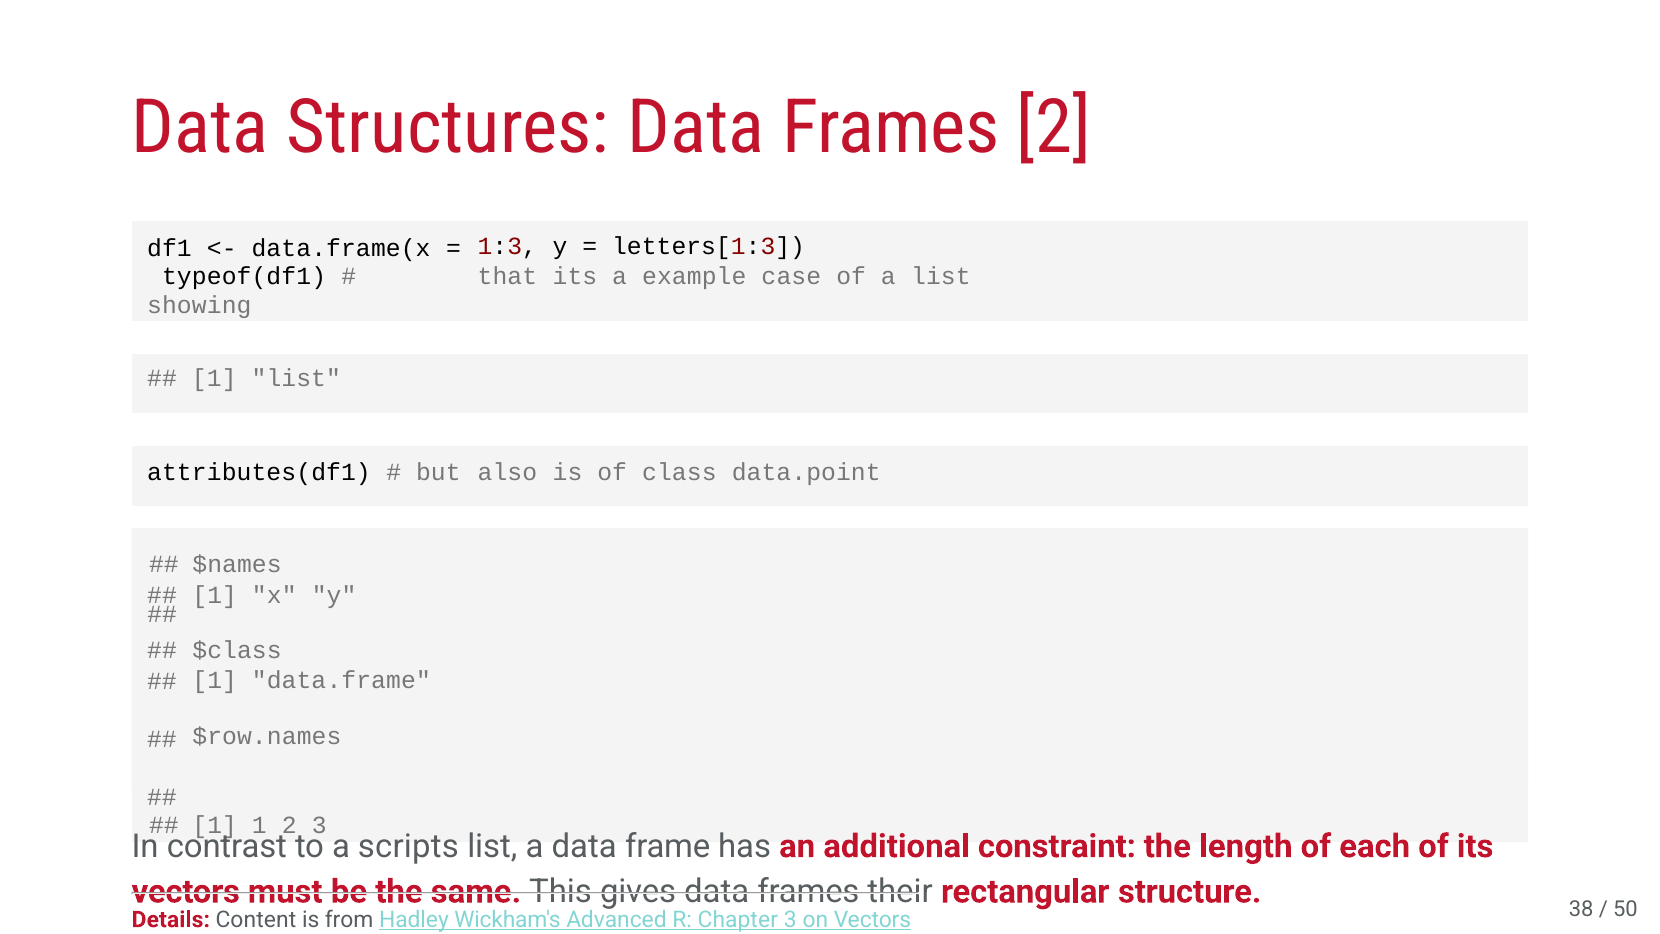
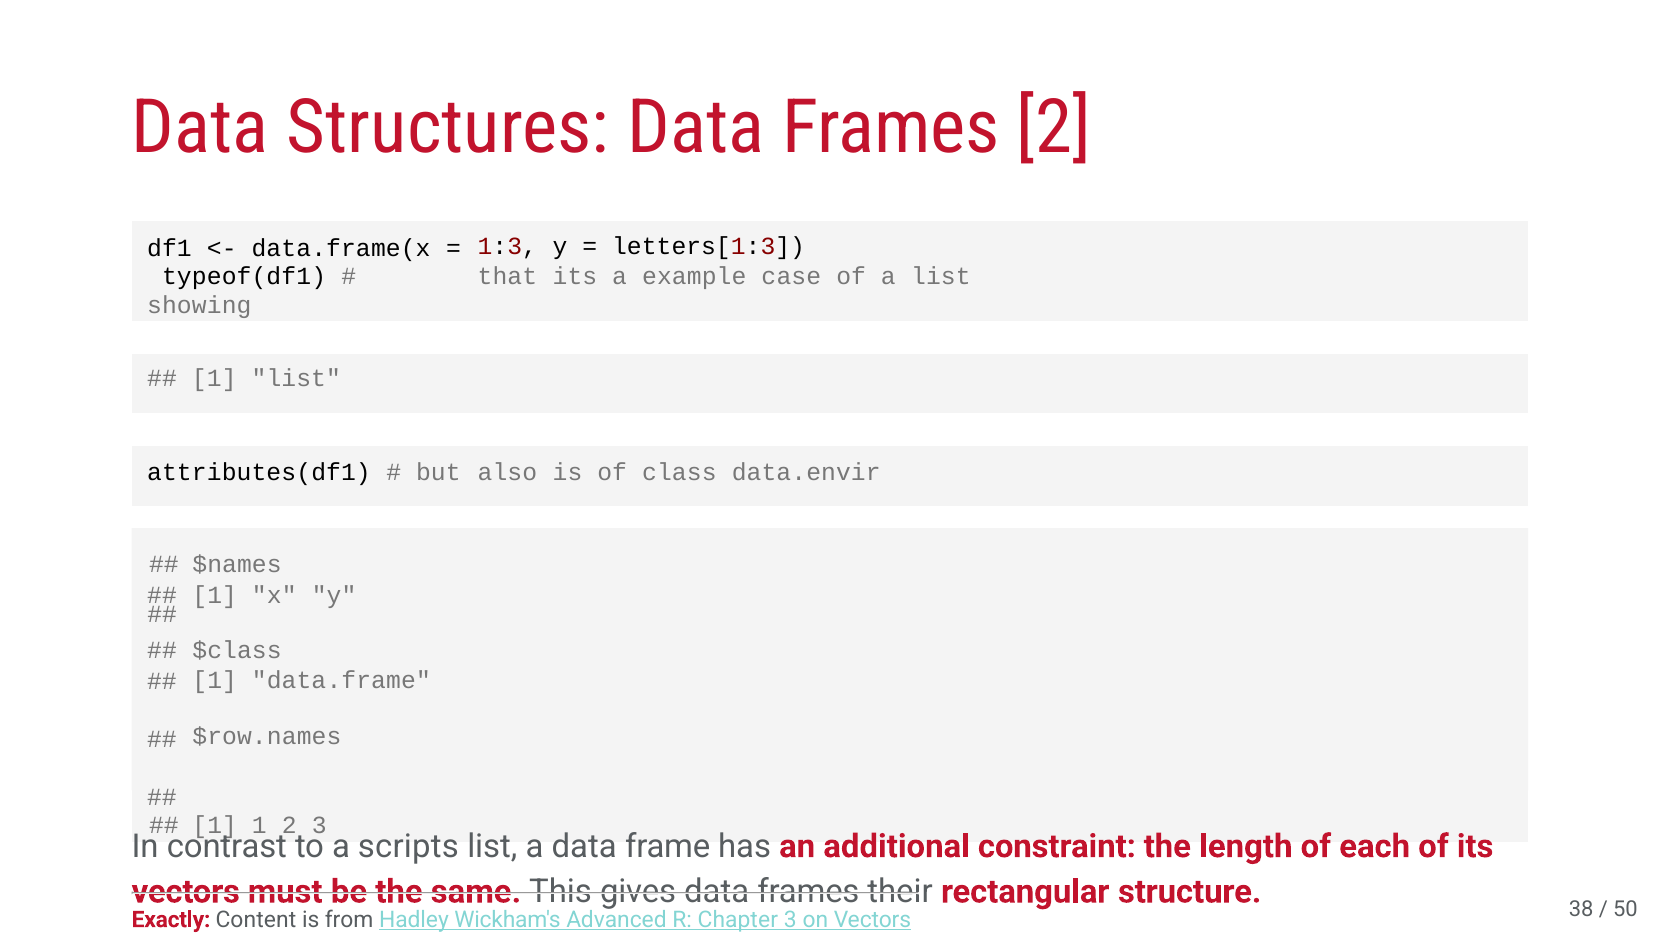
data.point: data.point -> data.envir
Details: Details -> Exactly
